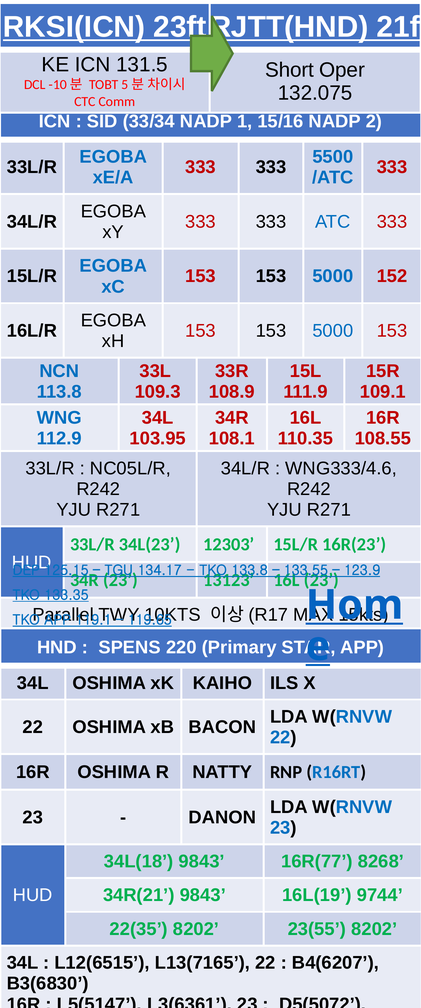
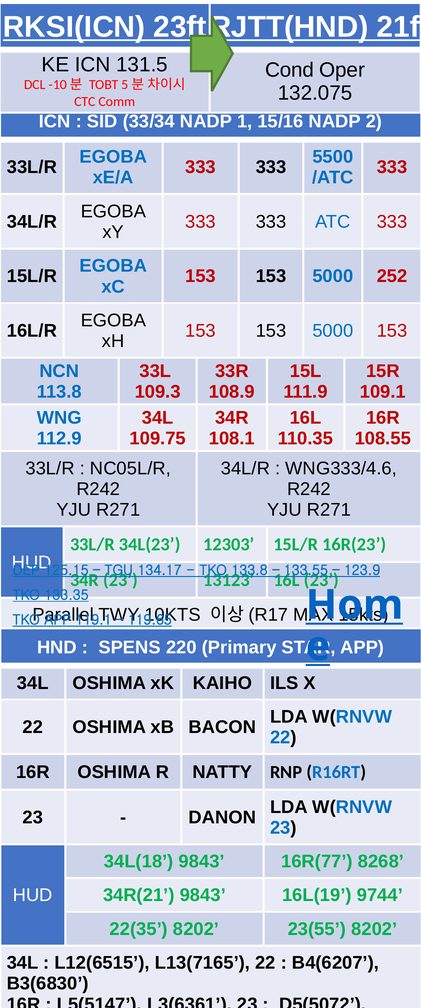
Short: Short -> Cond
152: 152 -> 252
103.95: 103.95 -> 109.75
